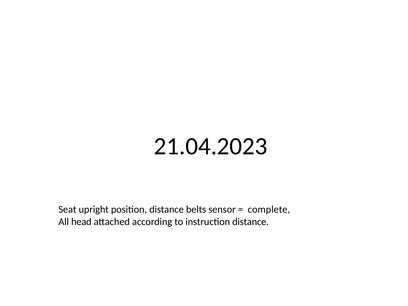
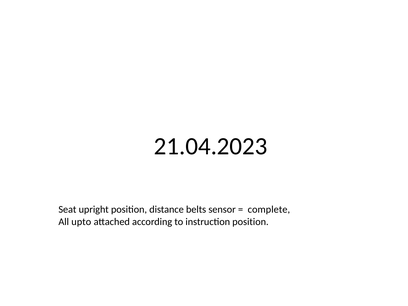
head: head -> upto
instruction distance: distance -> position
